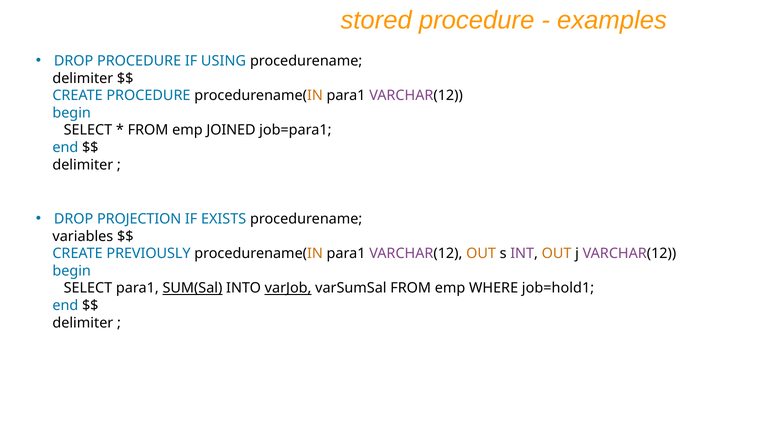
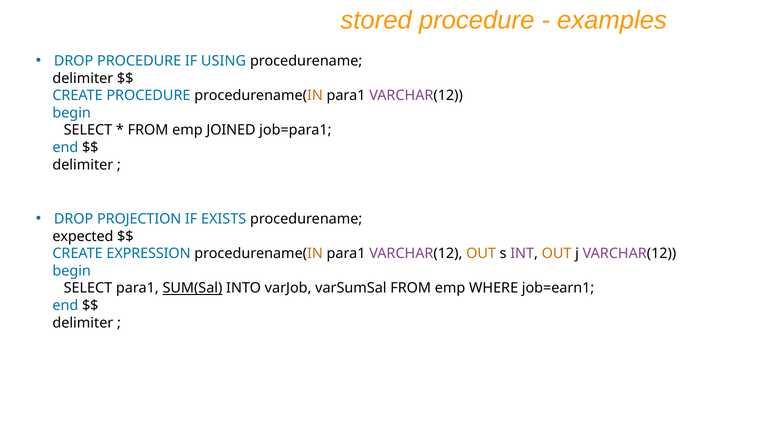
variables: variables -> expected
PREVIOUSLY: PREVIOUSLY -> EXPRESSION
varJob underline: present -> none
job=hold1: job=hold1 -> job=earn1
